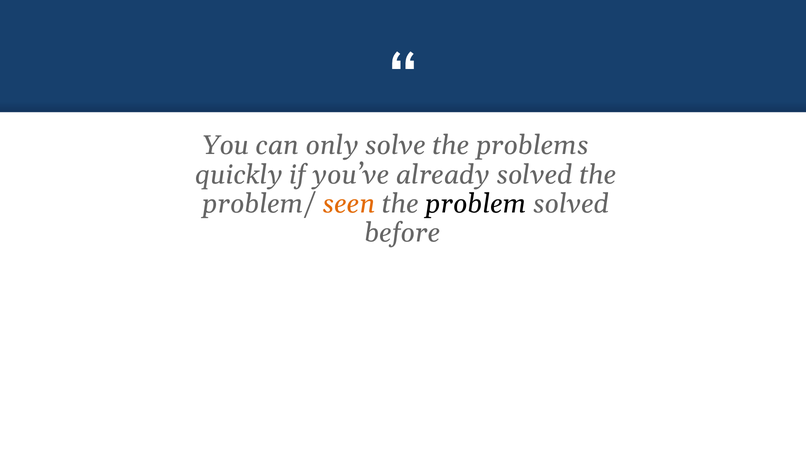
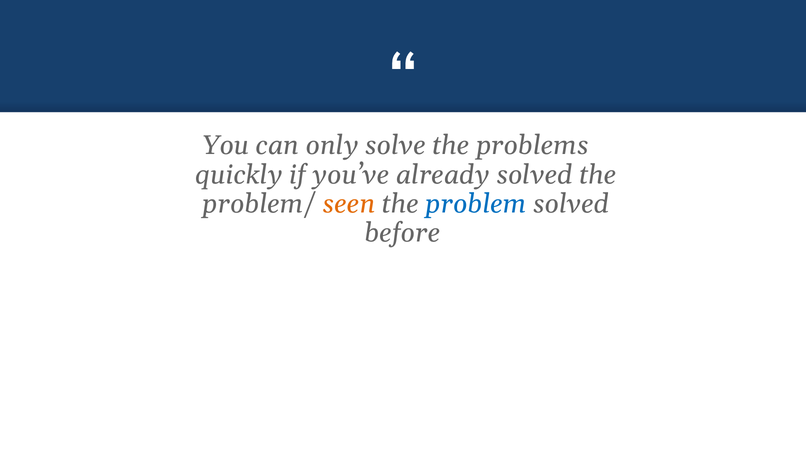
problem colour: black -> blue
